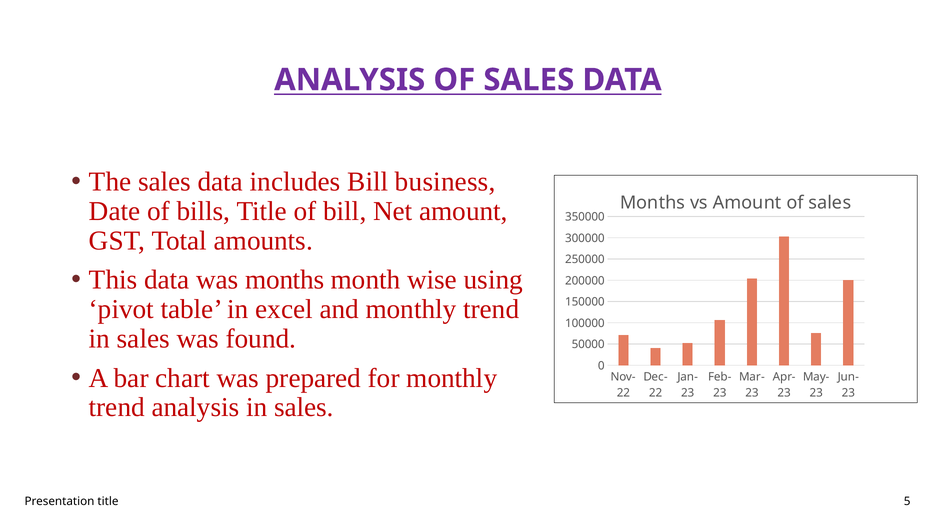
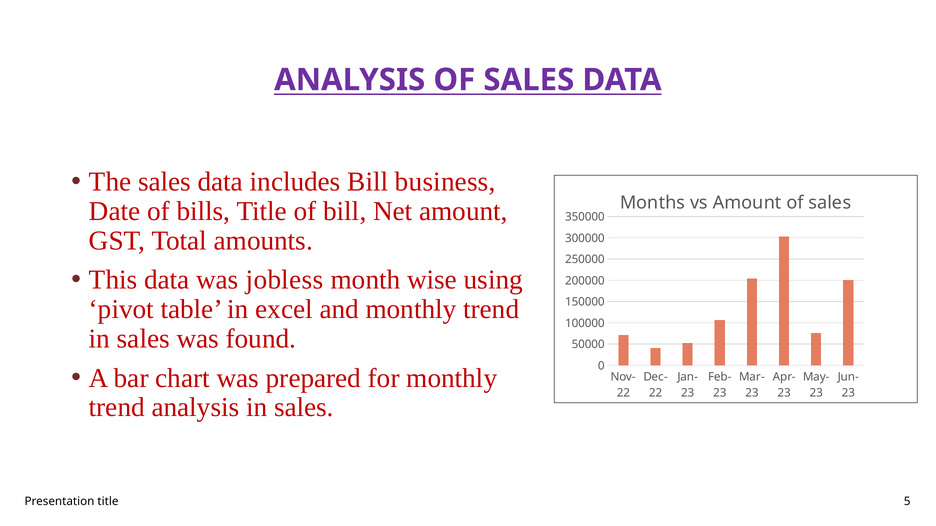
was months: months -> jobless
